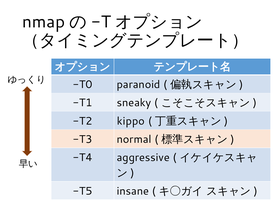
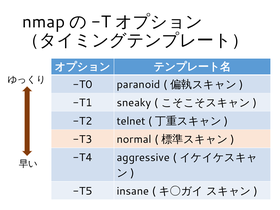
kippo: kippo -> telnet
